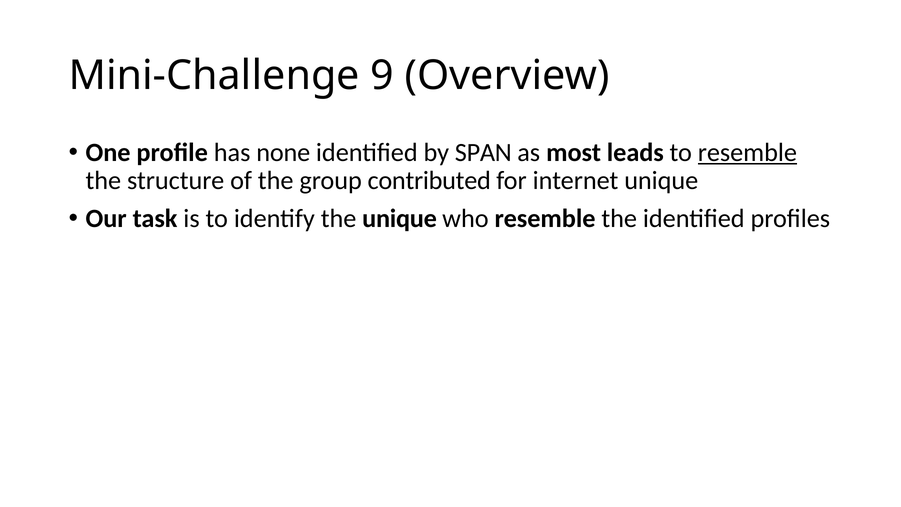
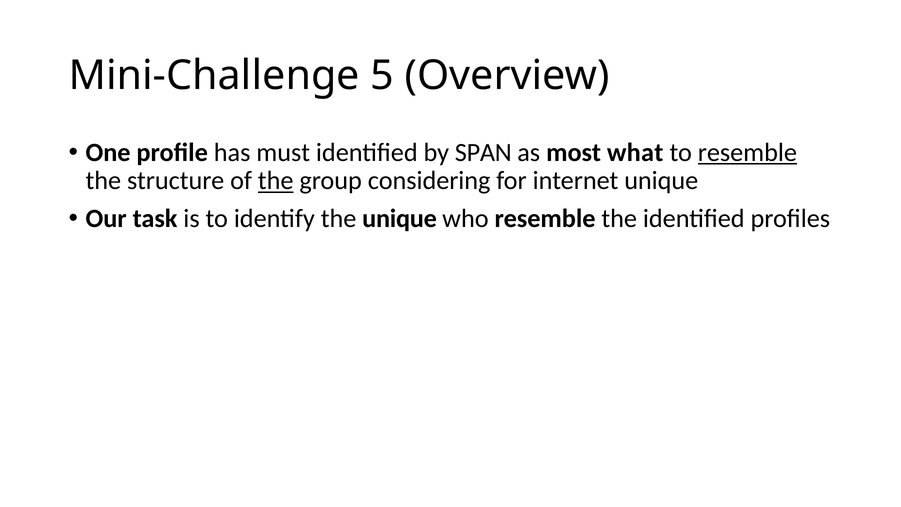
9: 9 -> 5
none: none -> must
leads: leads -> what
the at (276, 181) underline: none -> present
contributed: contributed -> considering
